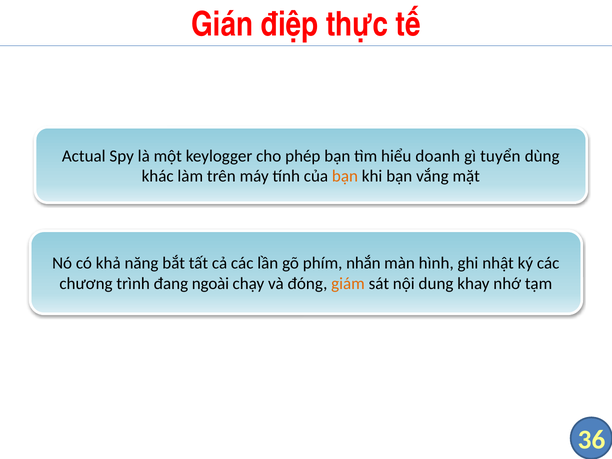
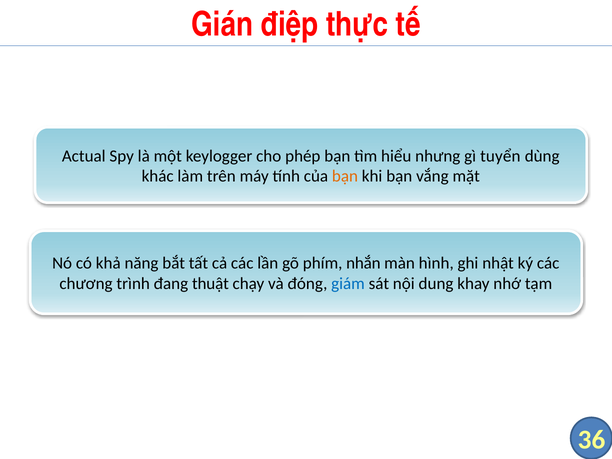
doanh: doanh -> nhưng
ngoài: ngoài -> thuật
giám colour: orange -> blue
